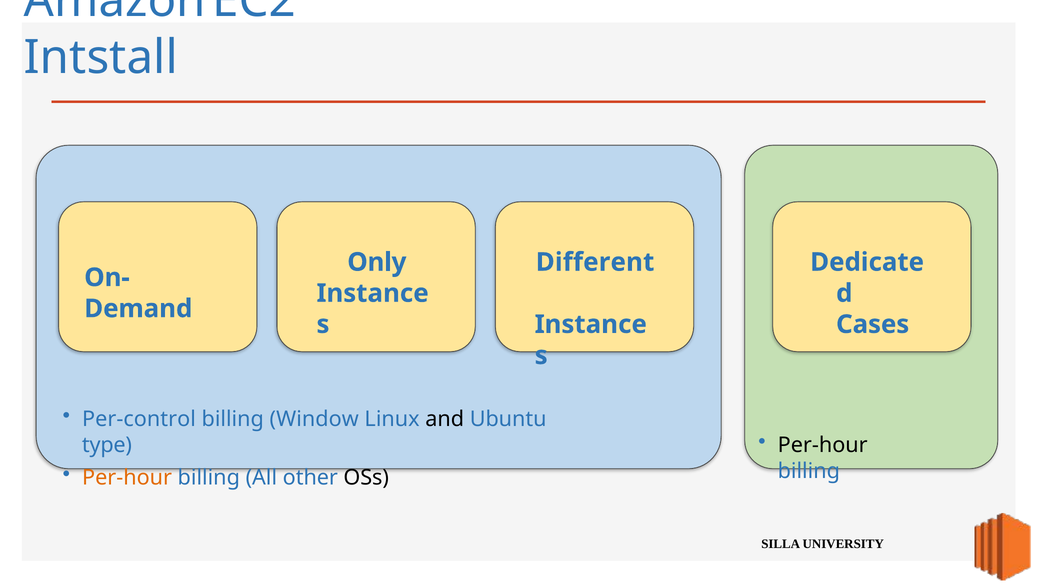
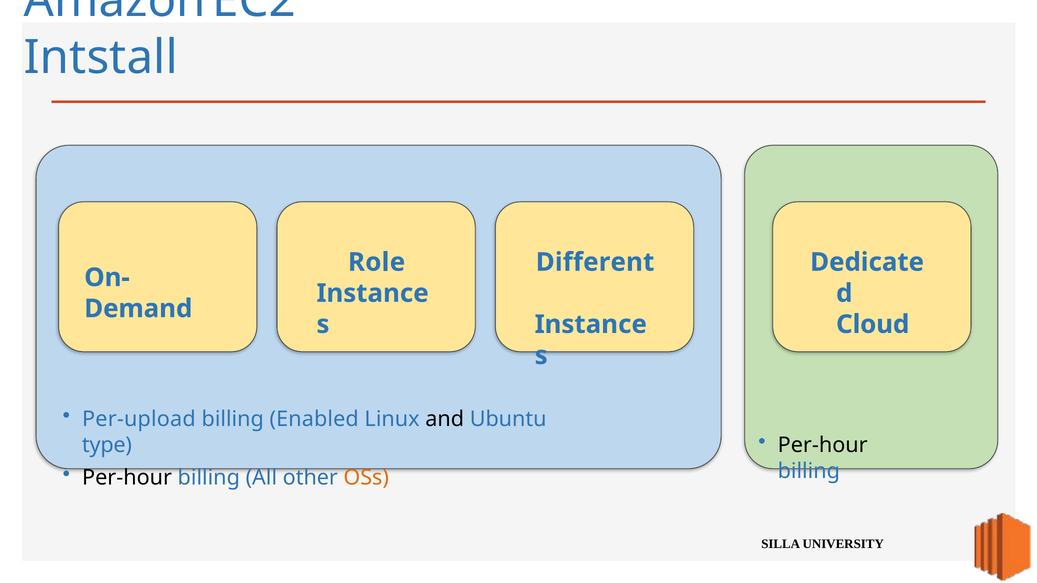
Only: Only -> Role
Cases: Cases -> Cloud
Per-control: Per-control -> Per-upload
Window: Window -> Enabled
Per-hour at (127, 478) colour: orange -> black
OSs colour: black -> orange
